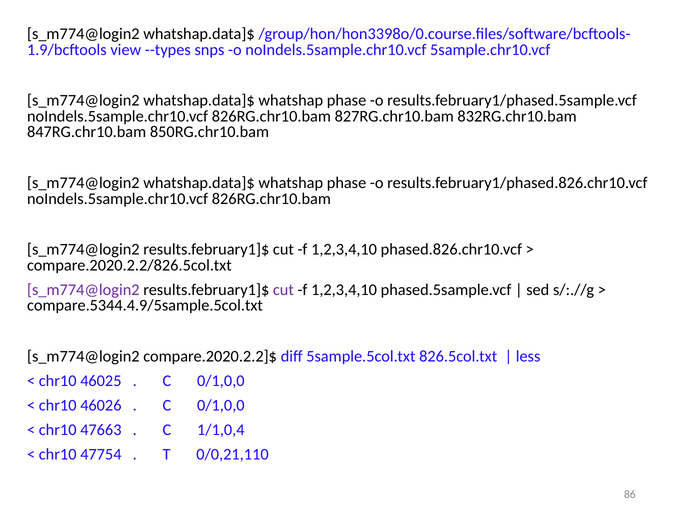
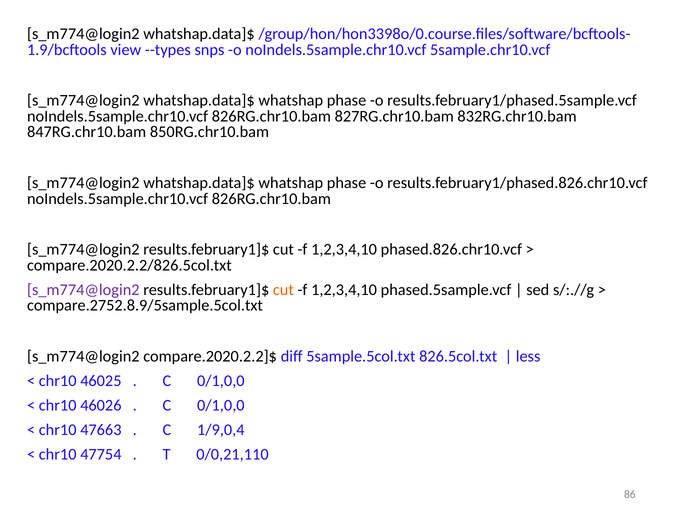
cut at (283, 289) colour: purple -> orange
compare.5344.4.9/5sample.5col.txt: compare.5344.4.9/5sample.5col.txt -> compare.2752.8.9/5sample.5col.txt
1/1,0,4: 1/1,0,4 -> 1/9,0,4
